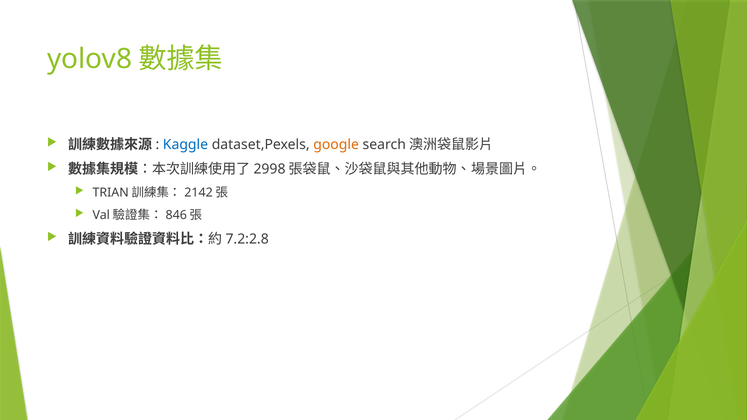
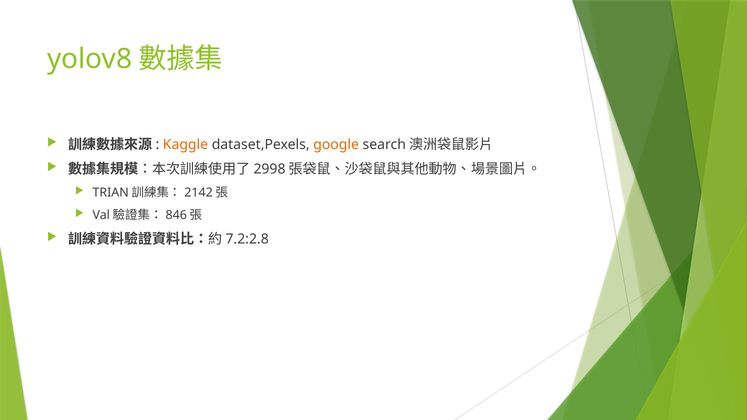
Kaggle colour: blue -> orange
